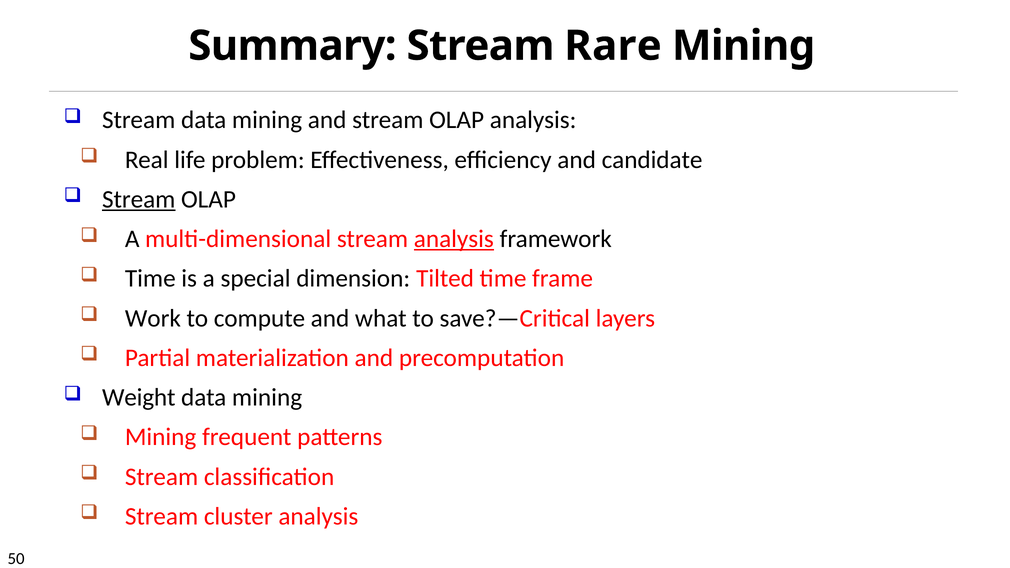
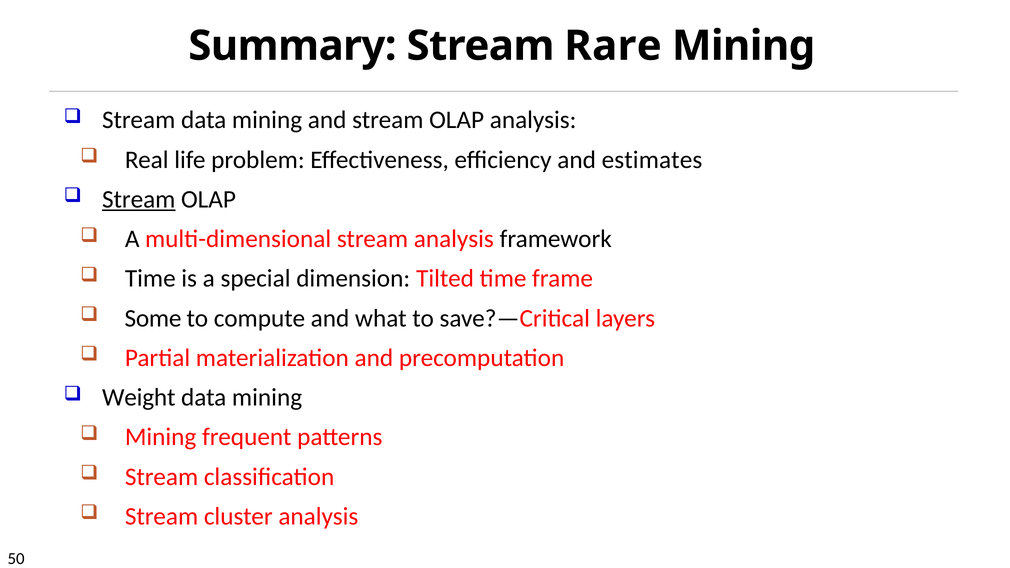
candidate: candidate -> estimates
analysis at (454, 239) underline: present -> none
Work: Work -> Some
